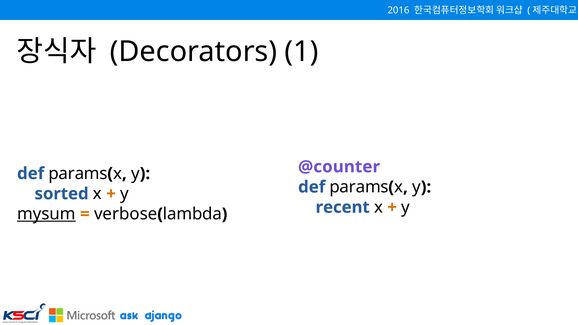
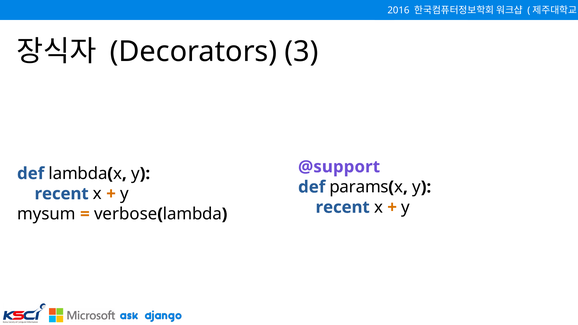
1: 1 -> 3
@counter: @counter -> @support
params at (78, 174): params -> lambda
sorted at (62, 194): sorted -> recent
mysum underline: present -> none
